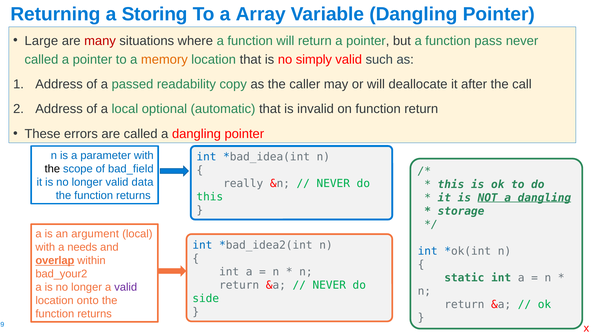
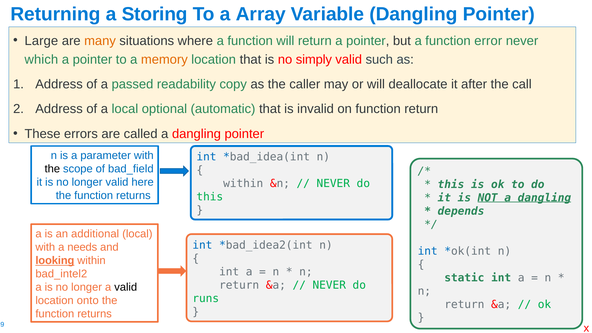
many colour: red -> orange
pass: pass -> error
called at (41, 59): called -> which
data: data -> here
really at (243, 184): really -> within
storage: storage -> depends
argument: argument -> additional
overlap: overlap -> looking
bad_your2: bad_your2 -> bad_intel2
valid at (126, 287) colour: purple -> black
side: side -> runs
